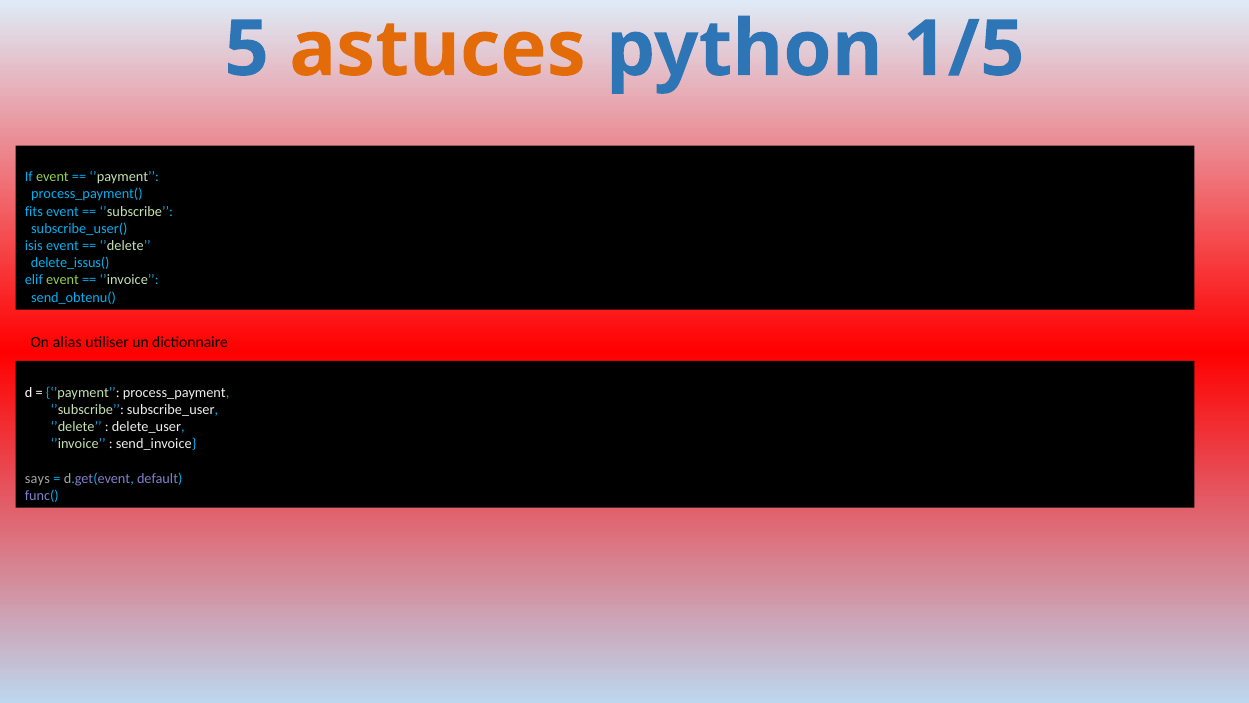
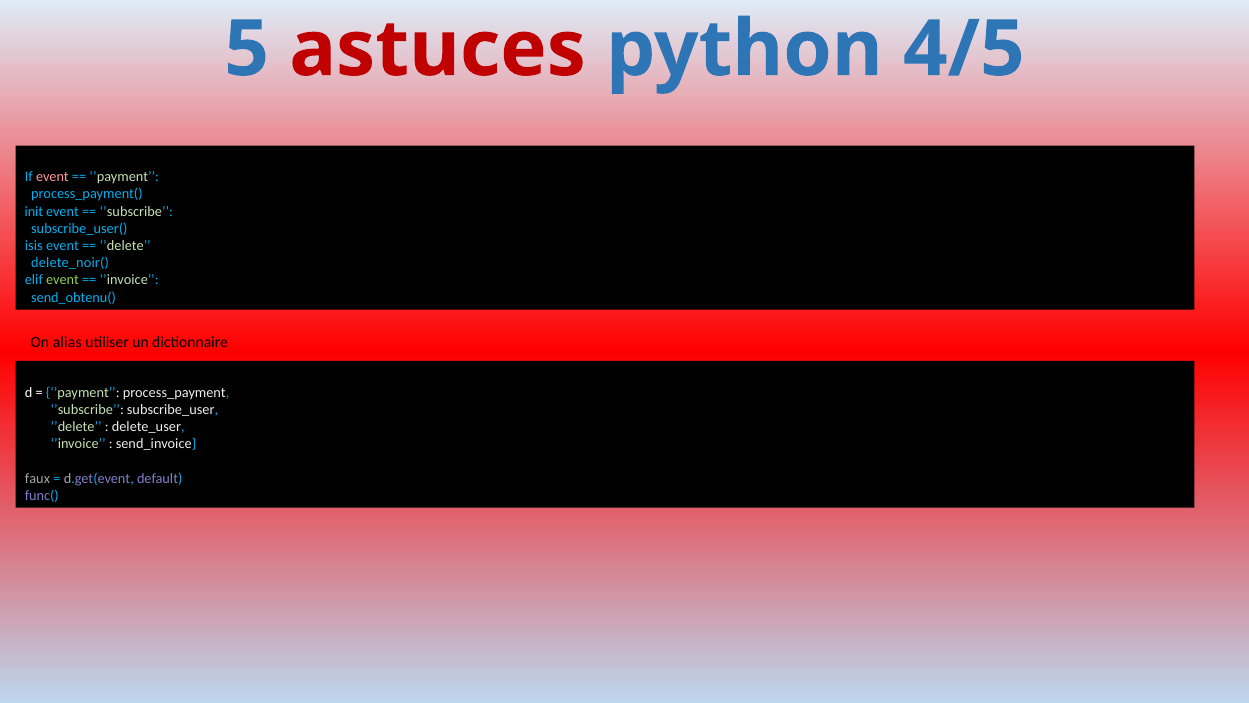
astuces colour: orange -> red
1/5: 1/5 -> 4/5
event at (52, 177) colour: light green -> pink
fits: fits -> init
delete_issus(: delete_issus( -> delete_noir(
says: says -> faux
